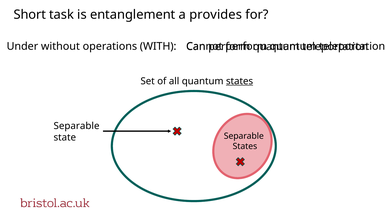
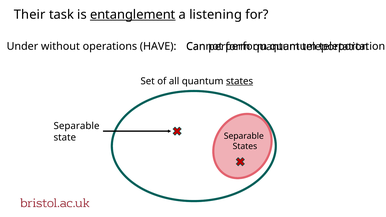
Short: Short -> Their
entanglement underline: none -> present
provides: provides -> listening
WITH: WITH -> HAVE
